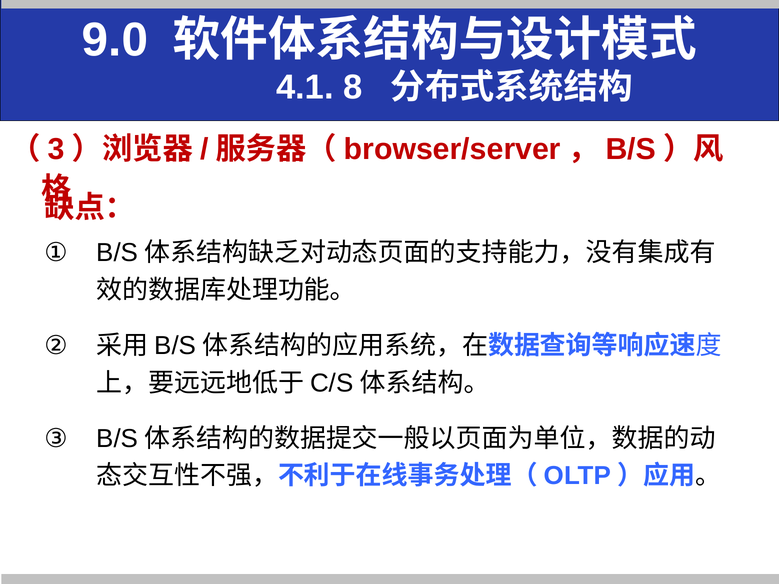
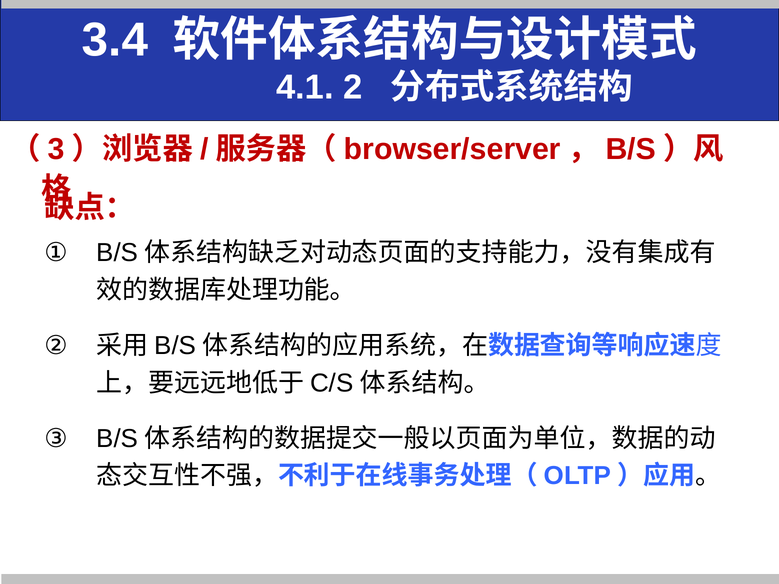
9.0: 9.0 -> 3.4
8: 8 -> 2
